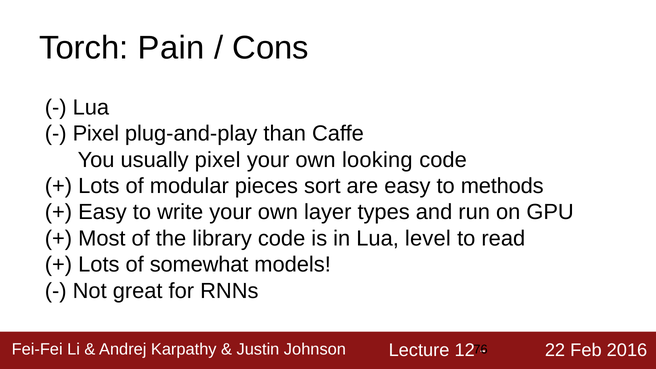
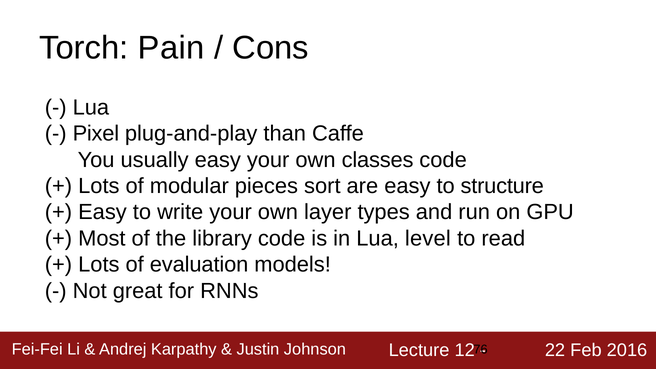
usually pixel: pixel -> easy
looking: looking -> classes
methods: methods -> structure
somewhat: somewhat -> evaluation
